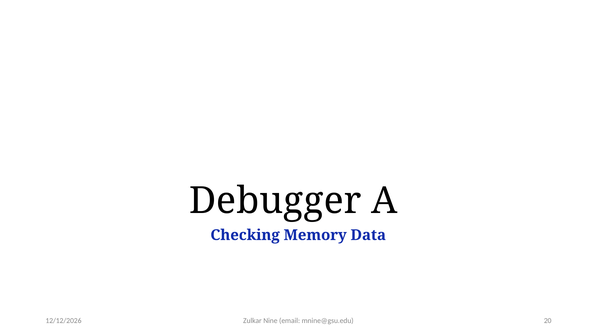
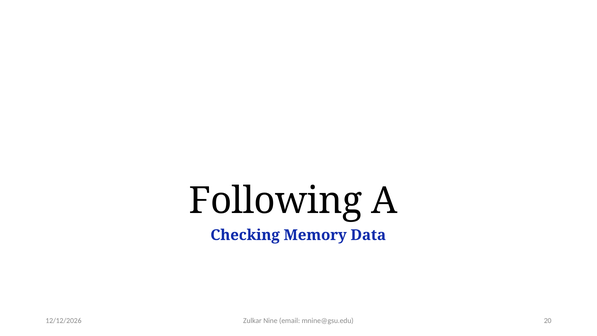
Debugger: Debugger -> Following
